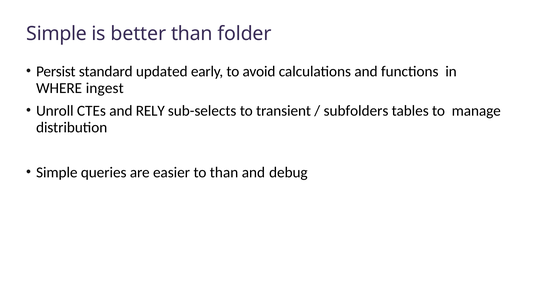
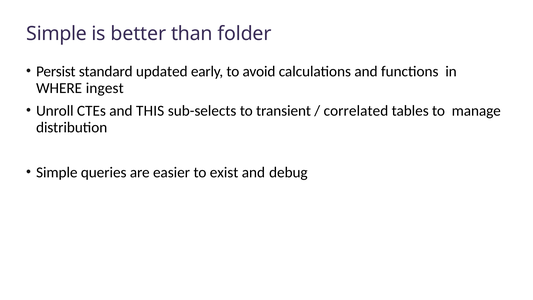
RELY: RELY -> THIS
subfolders: subfolders -> correlated
to than: than -> exist
